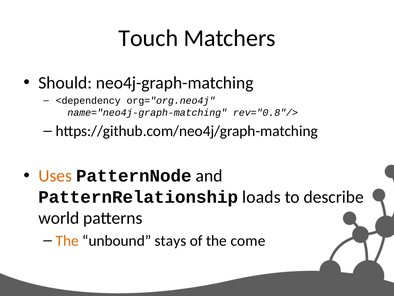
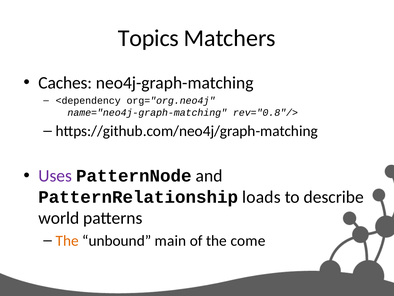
Touch: Touch -> Topics
Should: Should -> Caches
Uses colour: orange -> purple
stays: stays -> main
